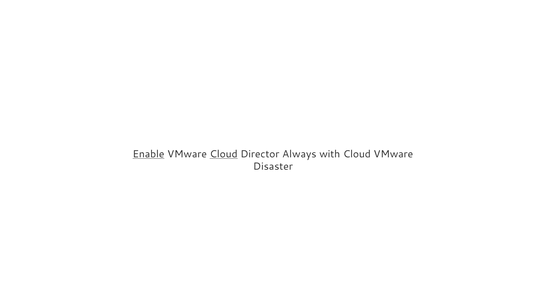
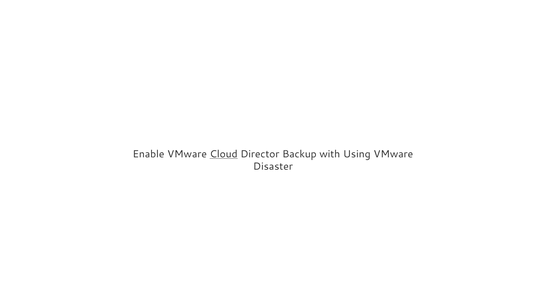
Enable underline: present -> none
Always: Always -> Backup
with Cloud: Cloud -> Using
